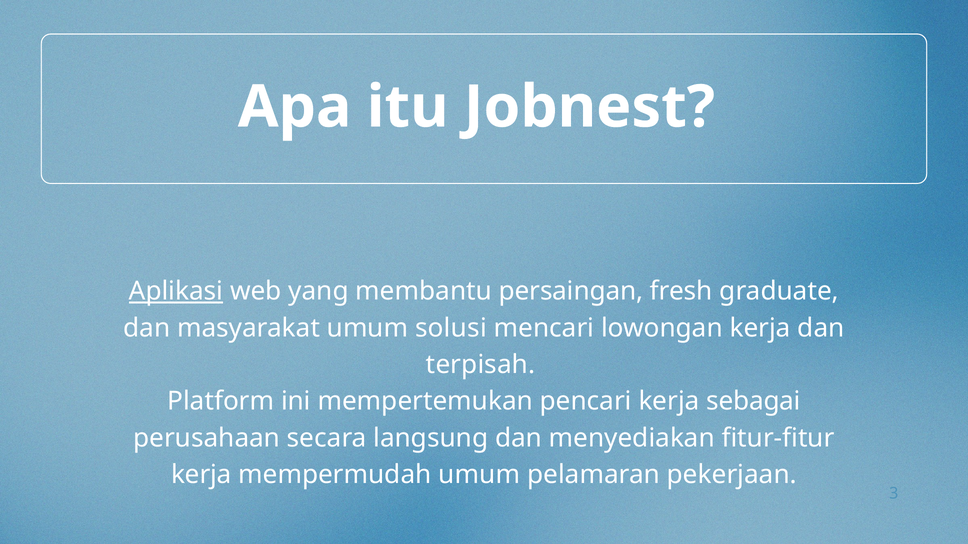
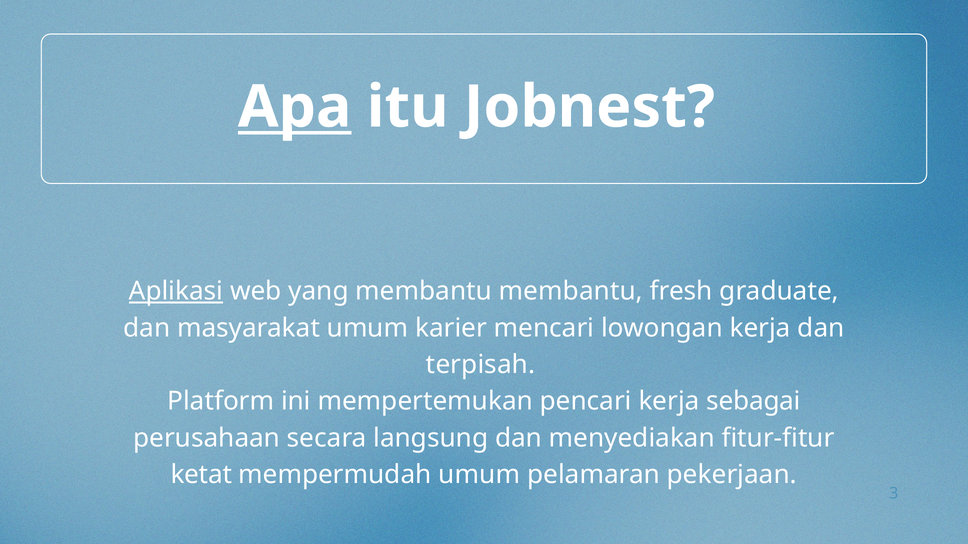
Apa underline: none -> present
membantu persaingan: persaingan -> membantu
solusi: solusi -> karier
kerja at (201, 475): kerja -> ketat
